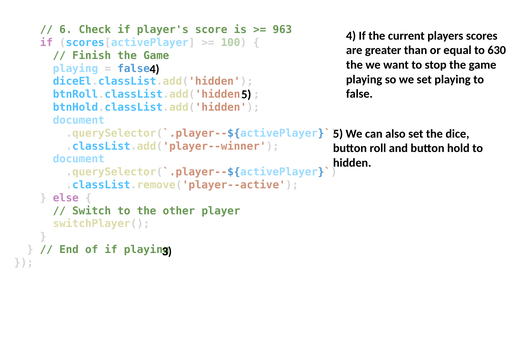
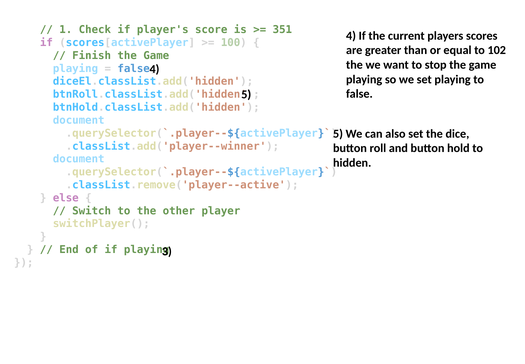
6: 6 -> 1
963: 963 -> 351
630: 630 -> 102
